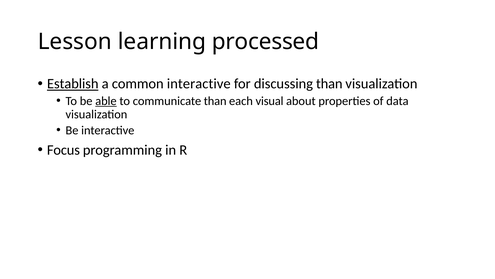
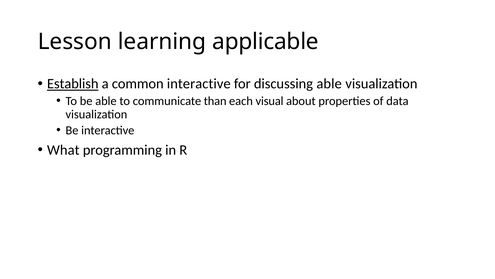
processed: processed -> applicable
discussing than: than -> able
able at (106, 101) underline: present -> none
Focus: Focus -> What
